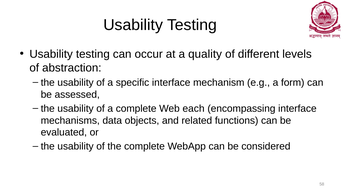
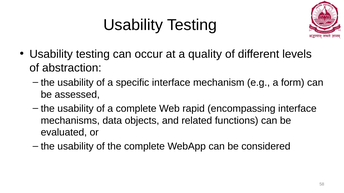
each: each -> rapid
